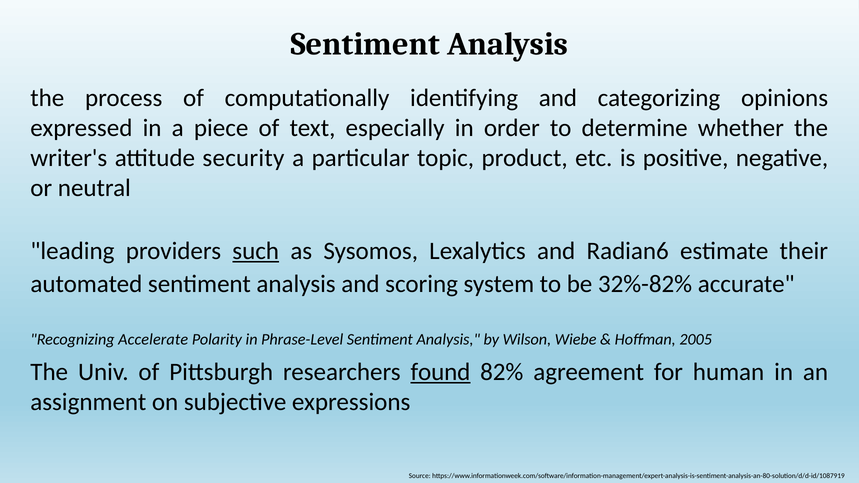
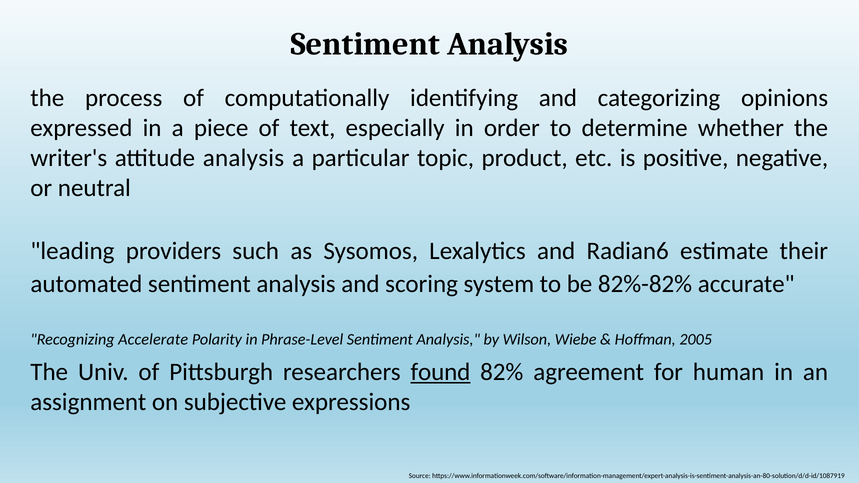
attitude security: security -> analysis
such underline: present -> none
32%-82%: 32%-82% -> 82%-82%
